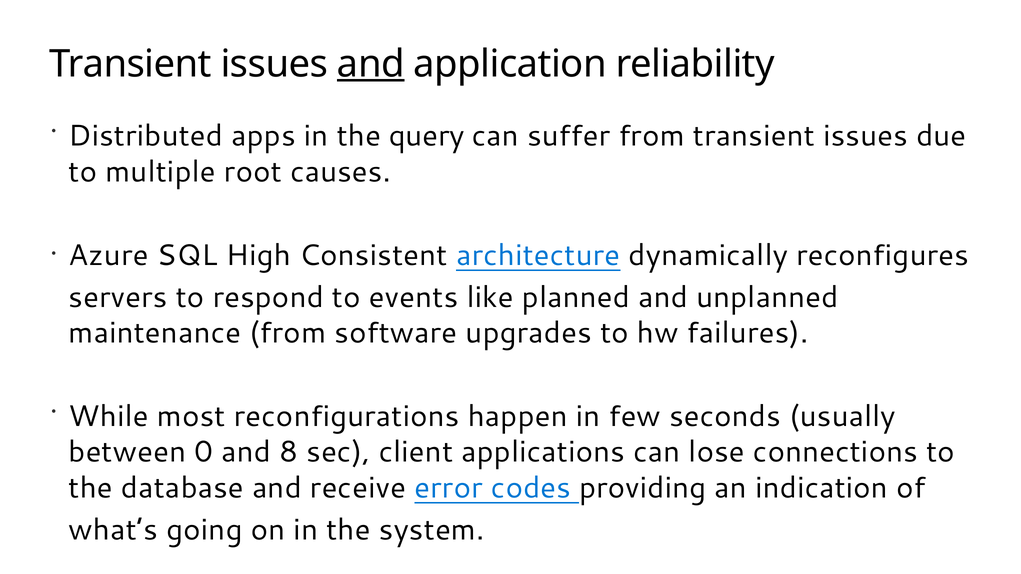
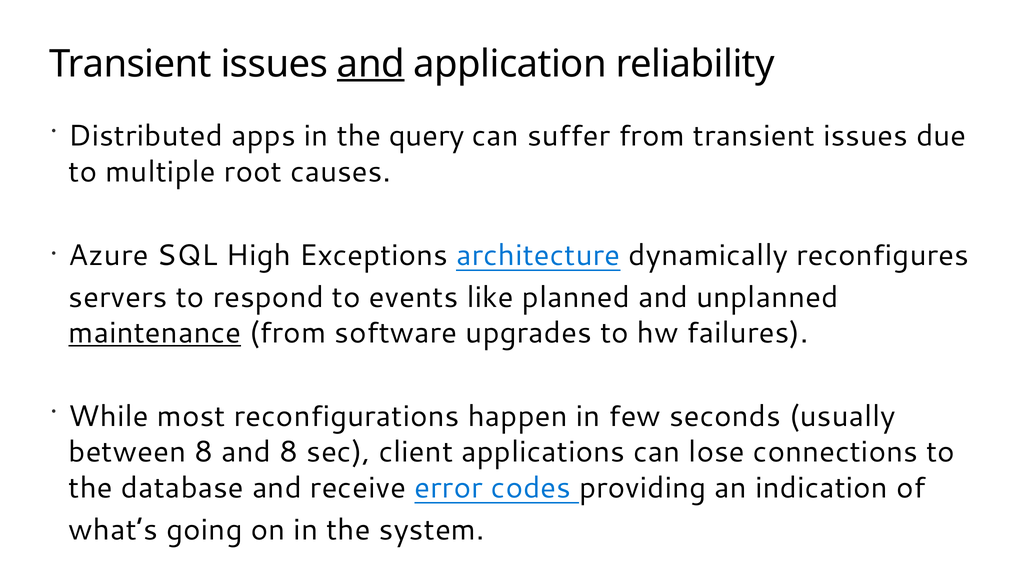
Consistent: Consistent -> Exceptions
maintenance underline: none -> present
between 0: 0 -> 8
